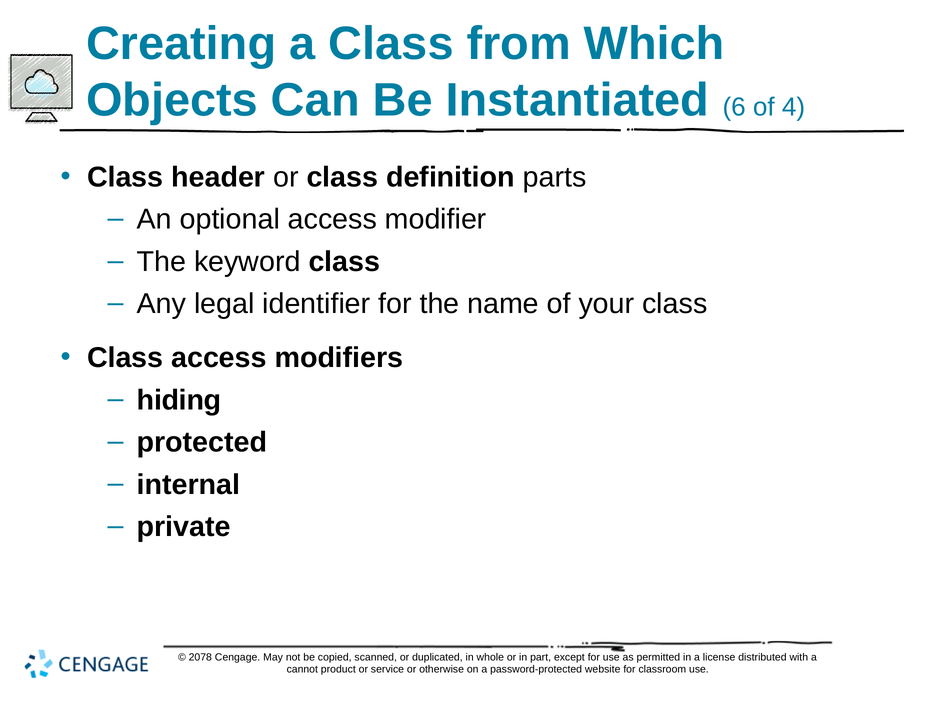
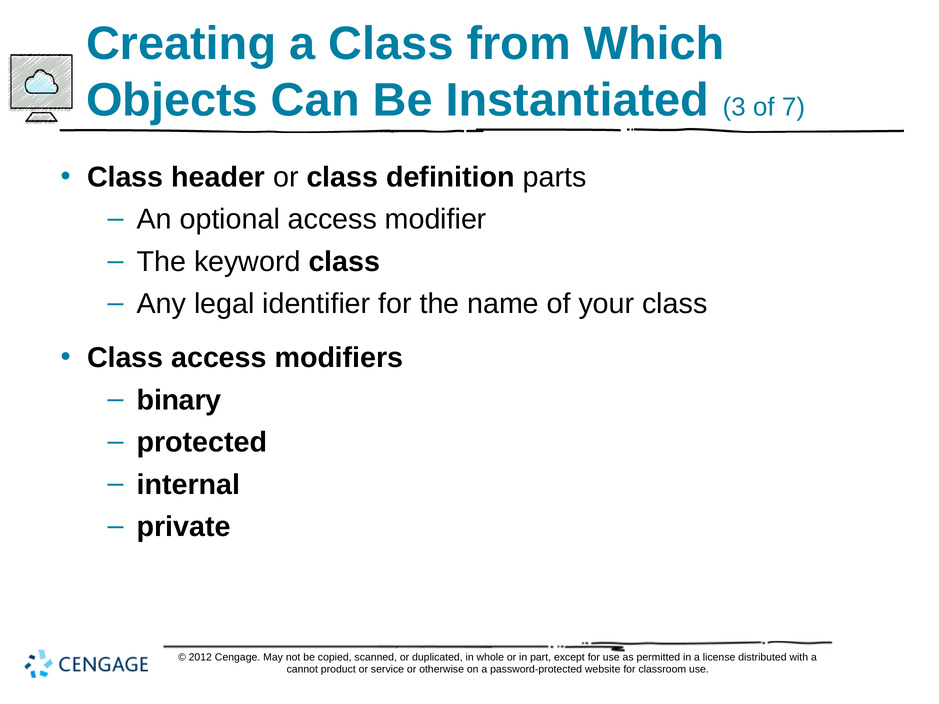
6: 6 -> 3
4: 4 -> 7
hiding: hiding -> binary
2078: 2078 -> 2012
